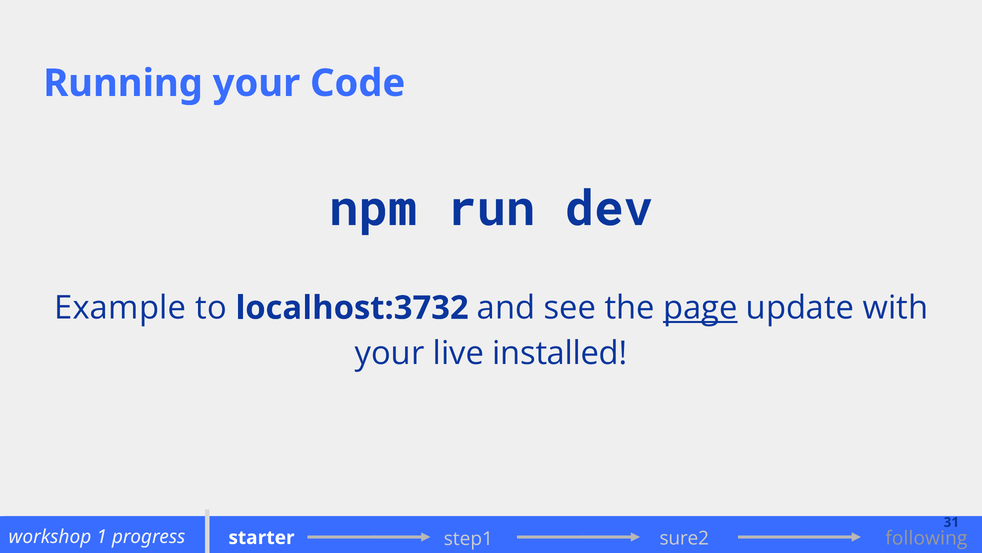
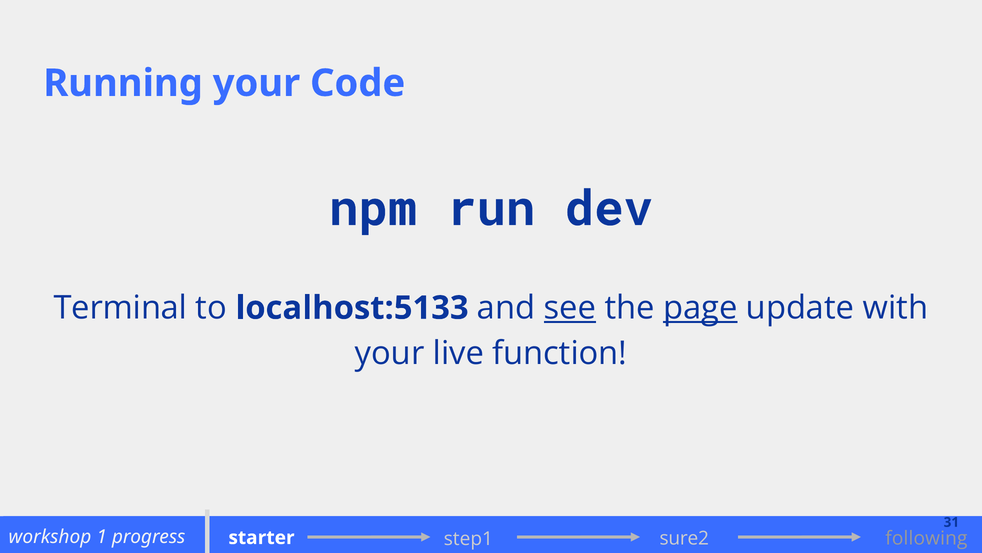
Example: Example -> Terminal
localhost:3732: localhost:3732 -> localhost:5133
see underline: none -> present
installed: installed -> function
